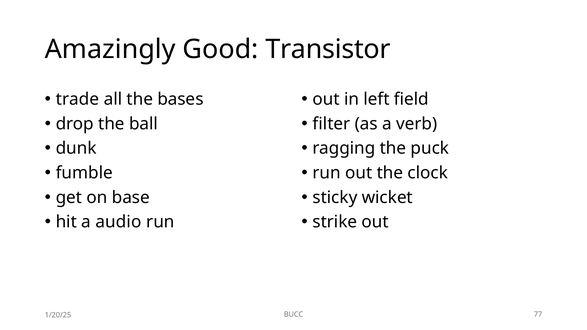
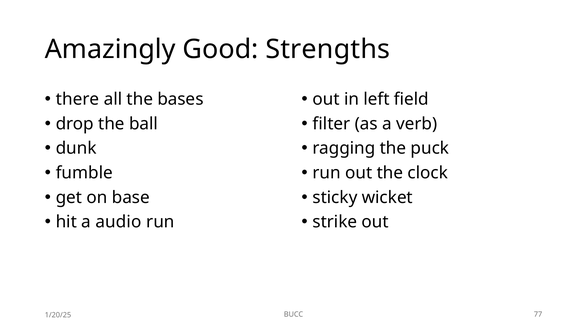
Transistor: Transistor -> Strengths
trade: trade -> there
